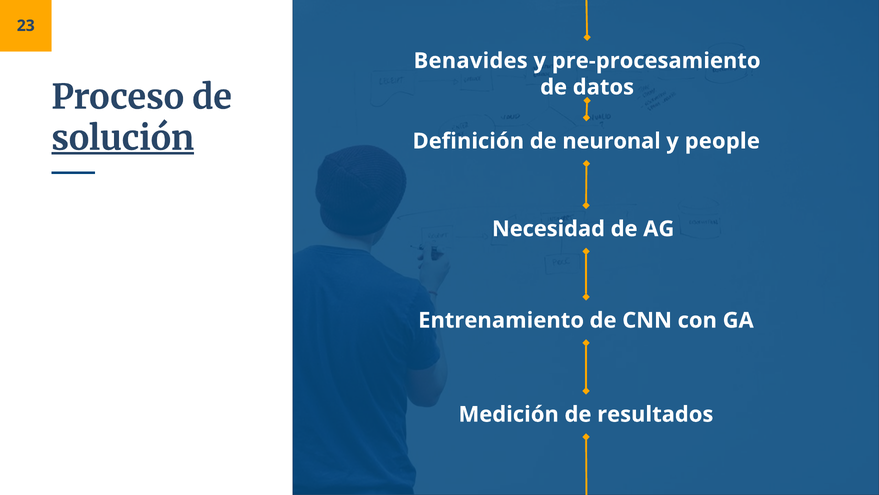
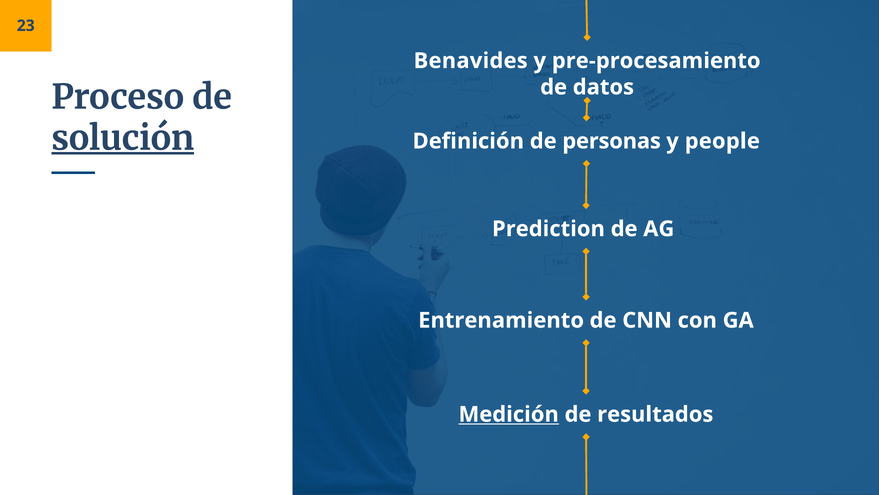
neuronal: neuronal -> personas
Necesidad: Necesidad -> Prediction
Medición underline: none -> present
